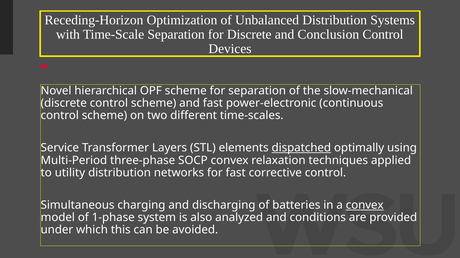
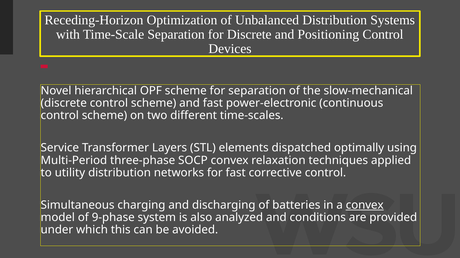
Conclusion: Conclusion -> Positioning
dispatched underline: present -> none
1-phase: 1-phase -> 9-phase
